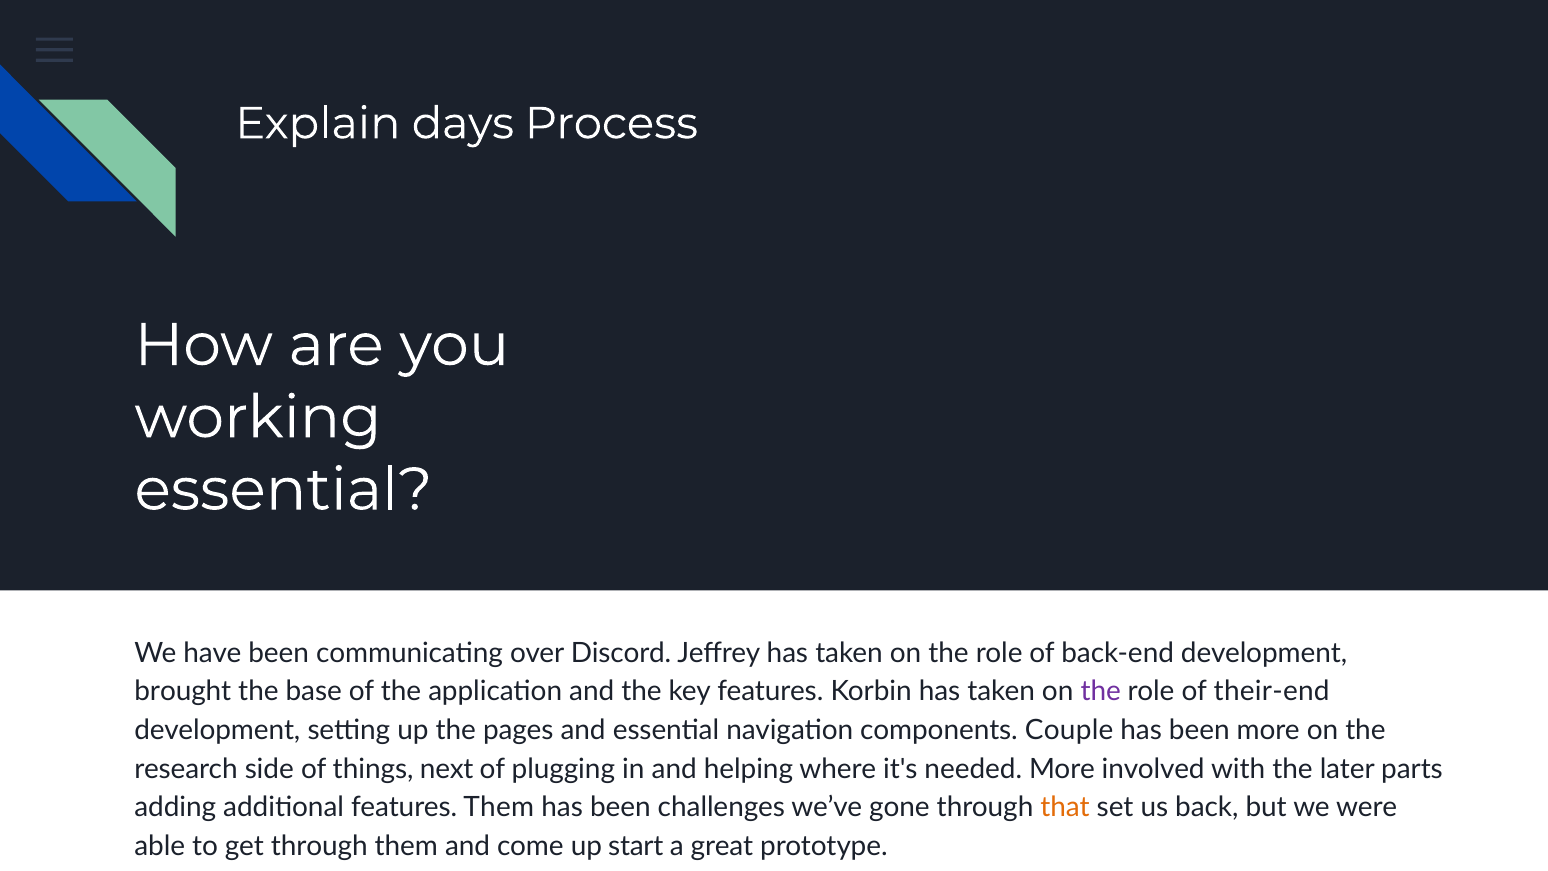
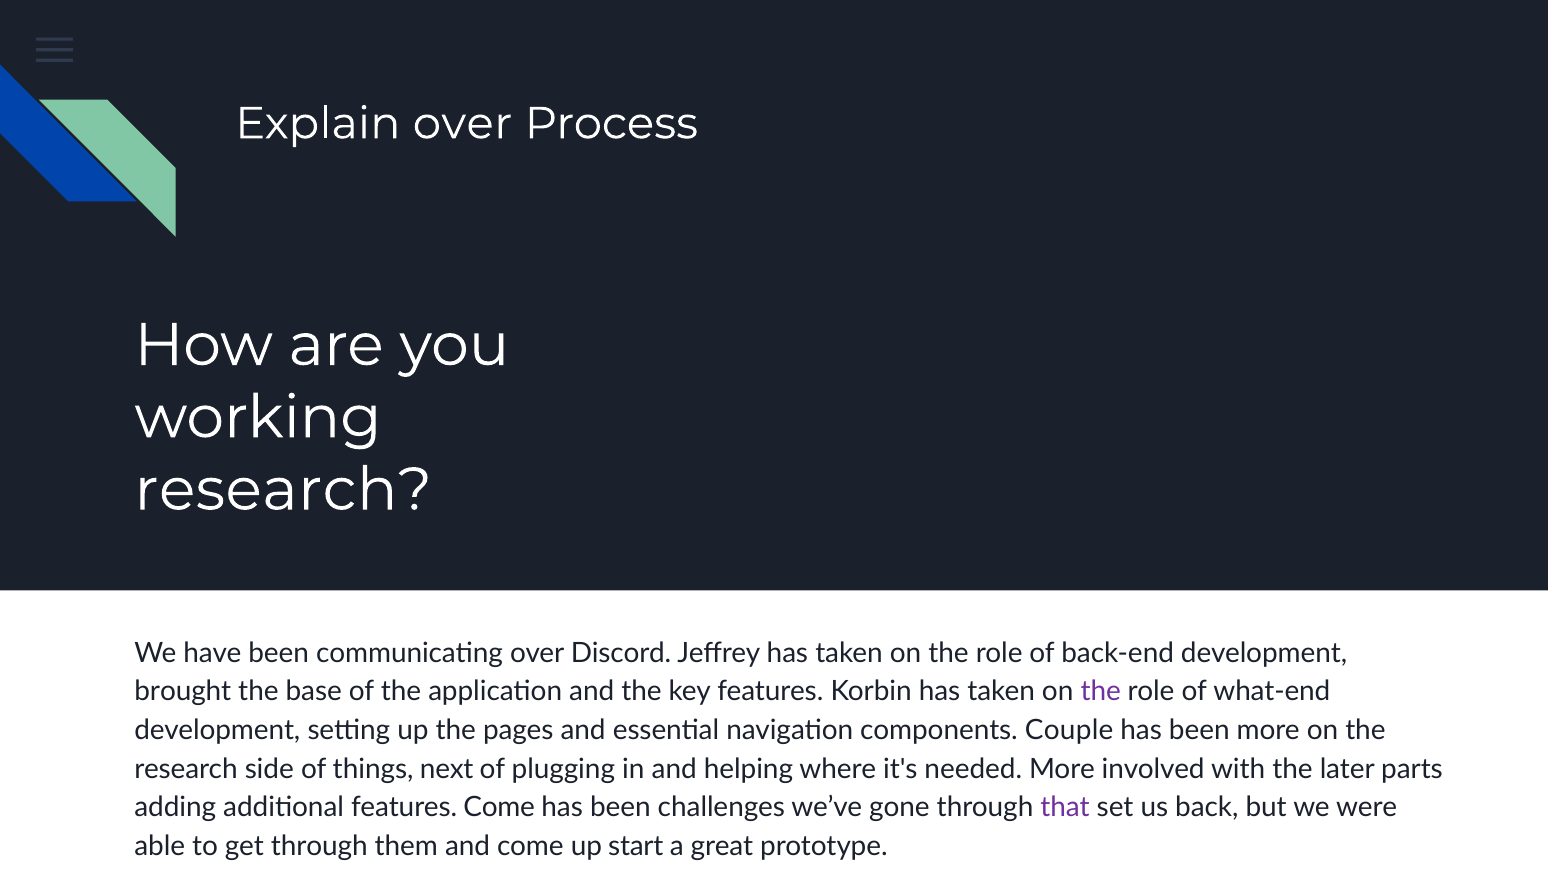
Explain days: days -> over
essential at (283, 490): essential -> research
their-end: their-end -> what-end
features Them: Them -> Come
that colour: orange -> purple
